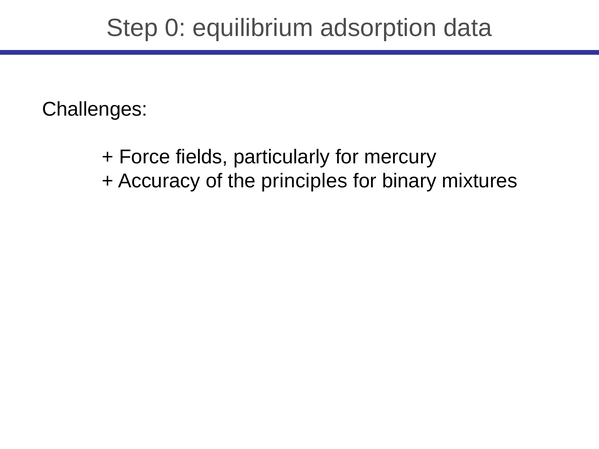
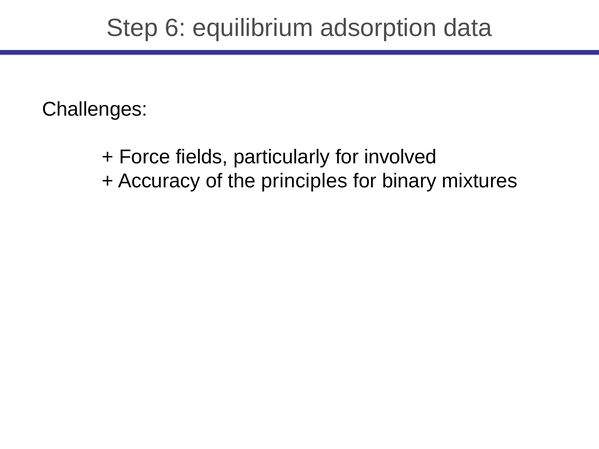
0: 0 -> 6
mercury: mercury -> involved
